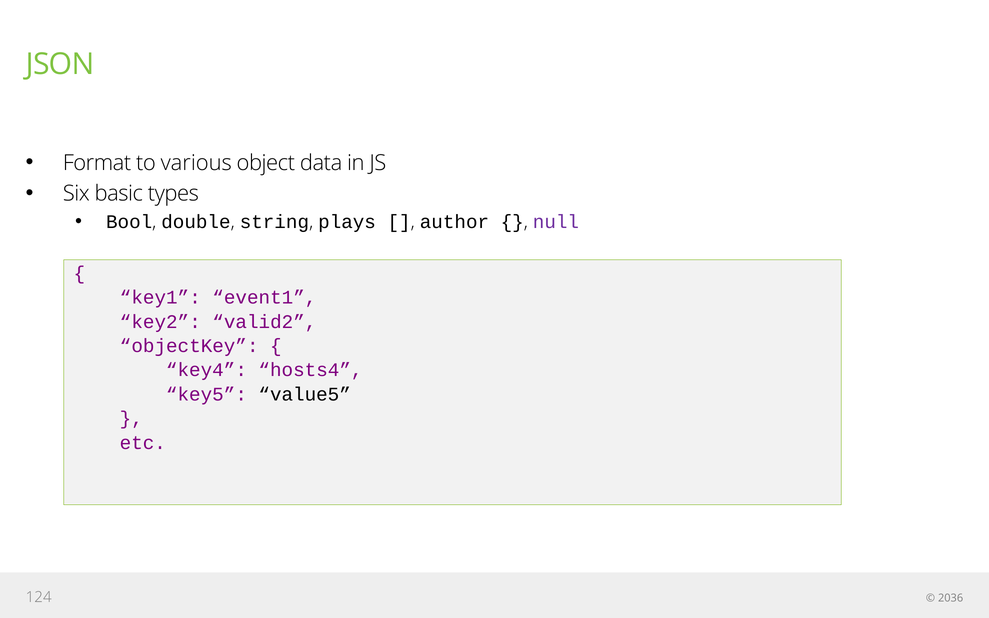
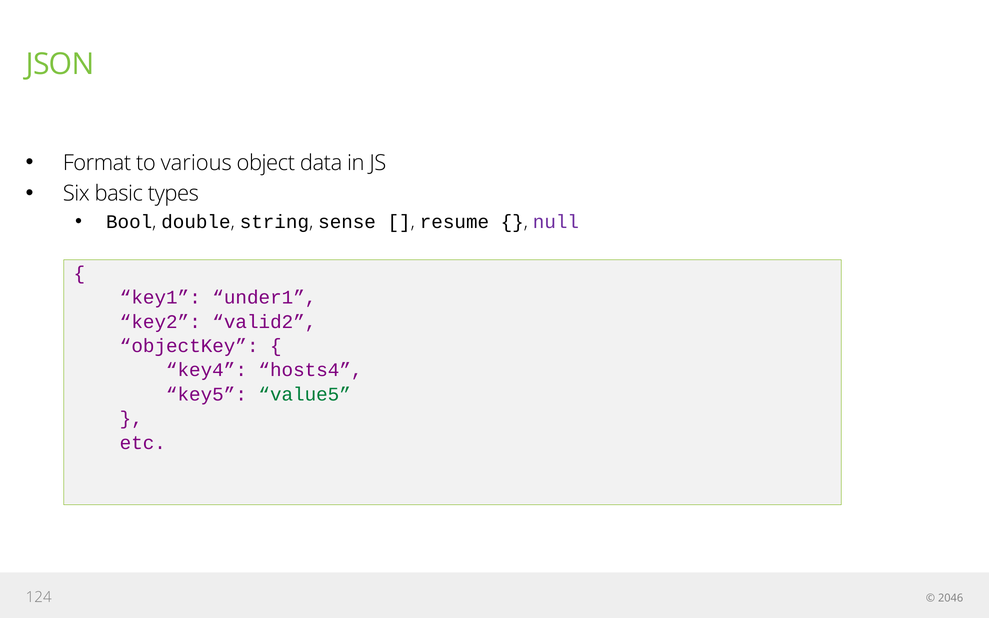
plays: plays -> sense
author: author -> resume
event1: event1 -> under1
value5 colour: black -> green
2036: 2036 -> 2046
